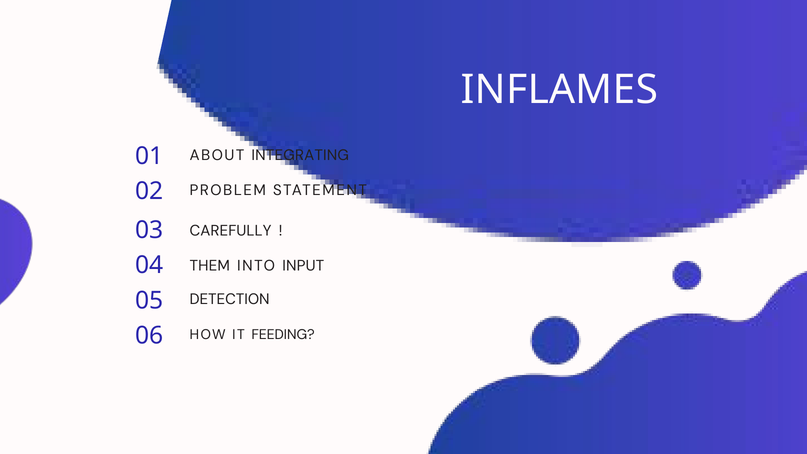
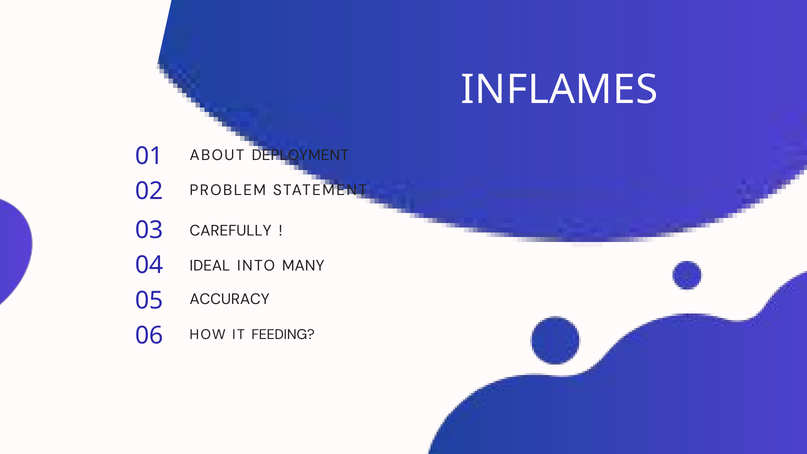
INTEGRATING: INTEGRATING -> DEPLOYMENT
THEM: THEM -> IDEAL
INPUT: INPUT -> MANY
DETECTION: DETECTION -> ACCURACY
